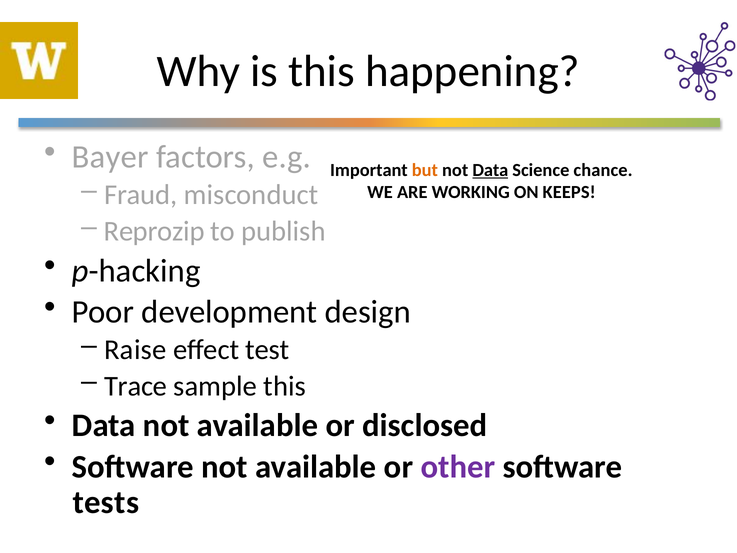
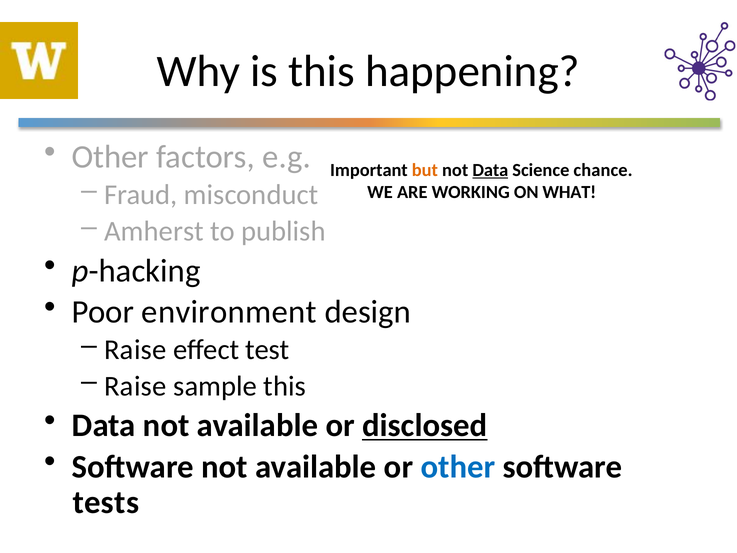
Bayer at (110, 157): Bayer -> Other
KEEPS: KEEPS -> WHAT
Reprozip: Reprozip -> Amherst
development: development -> environment
Trace at (136, 386): Trace -> Raise
disclosed underline: none -> present
other at (458, 467) colour: purple -> blue
